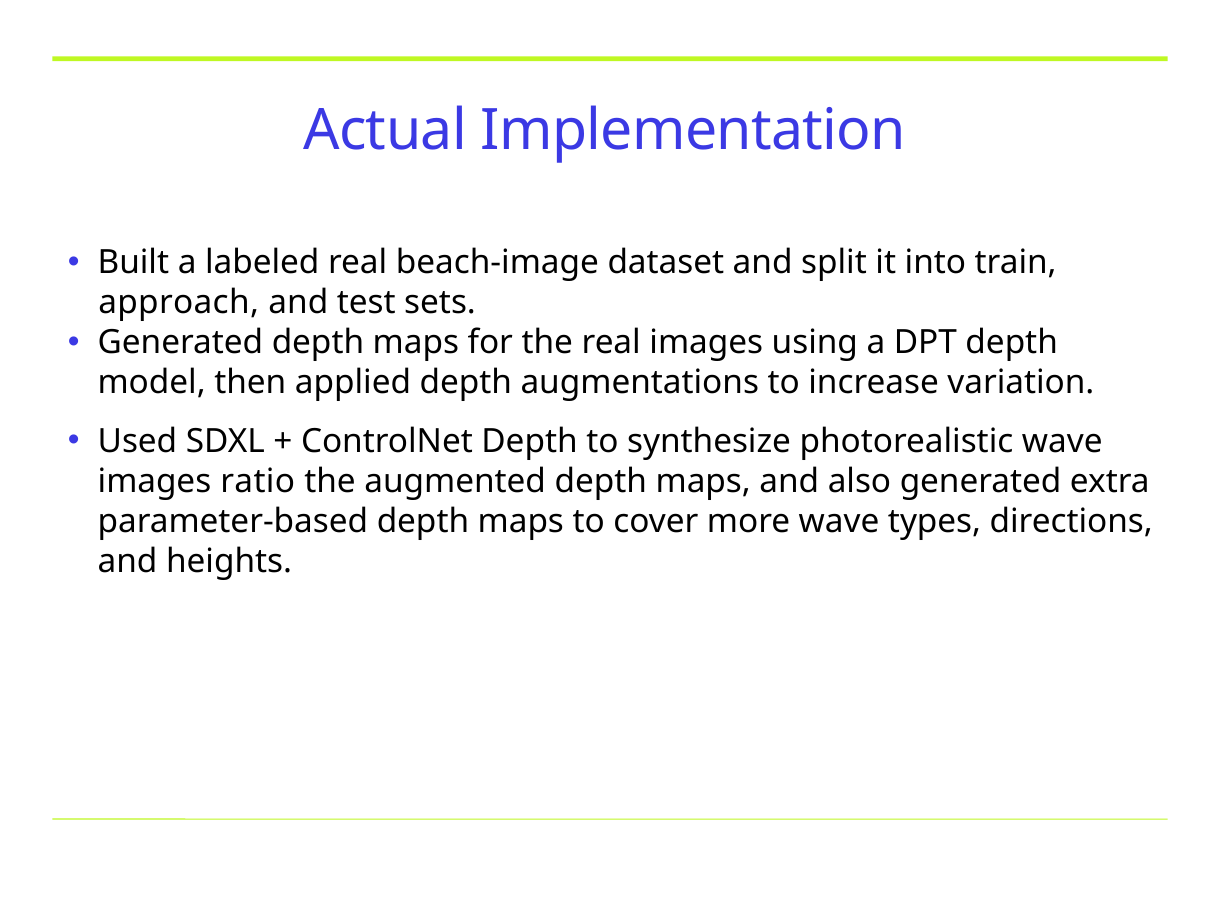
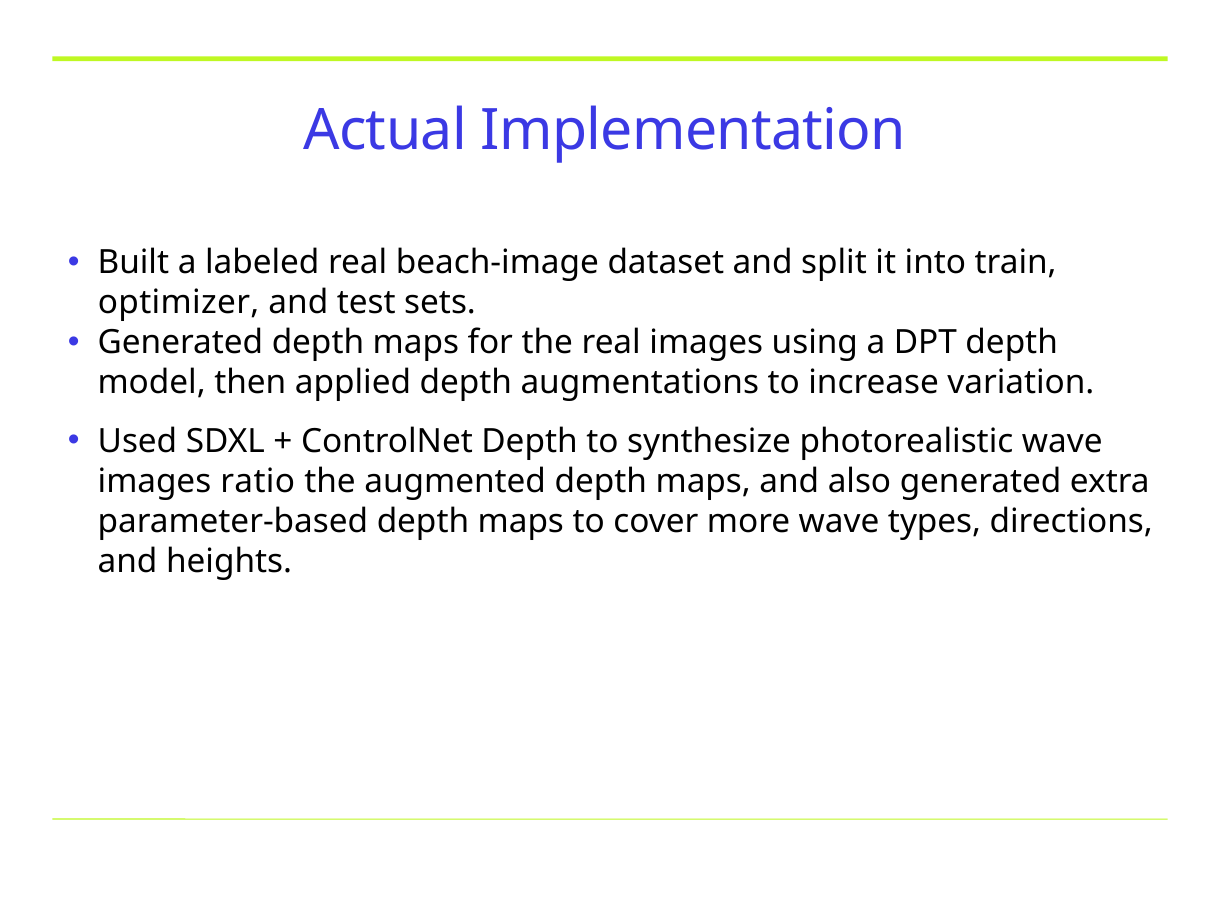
approach: approach -> optimizer
